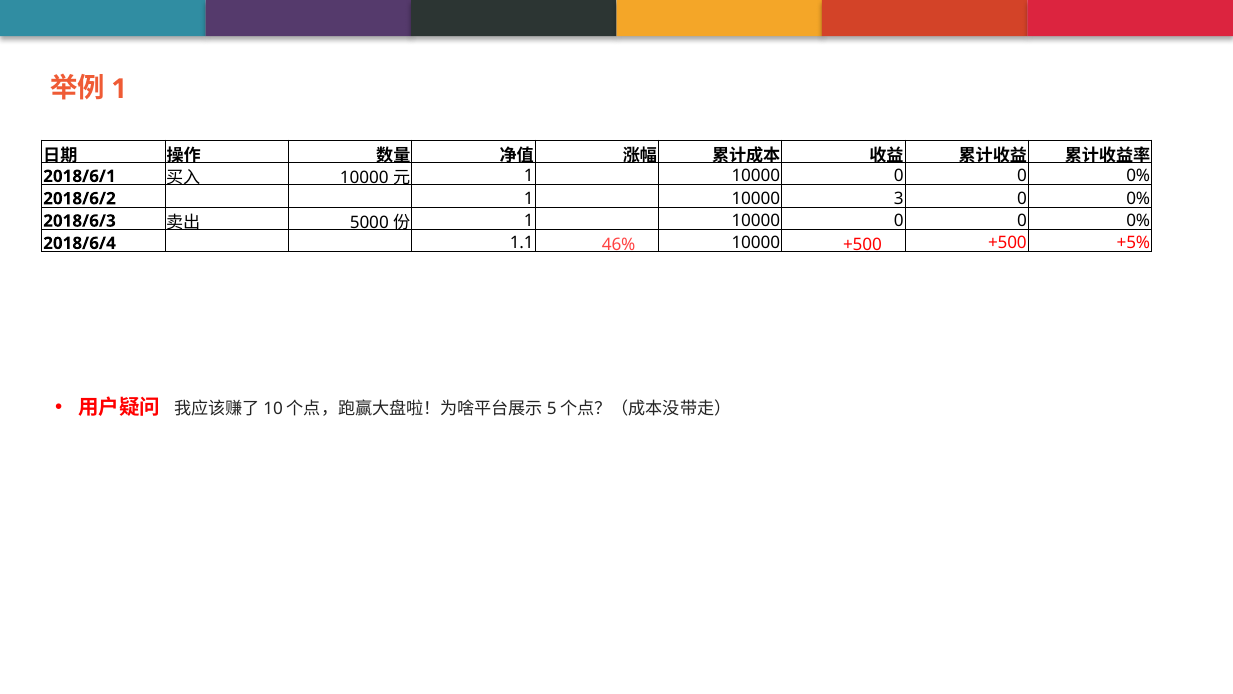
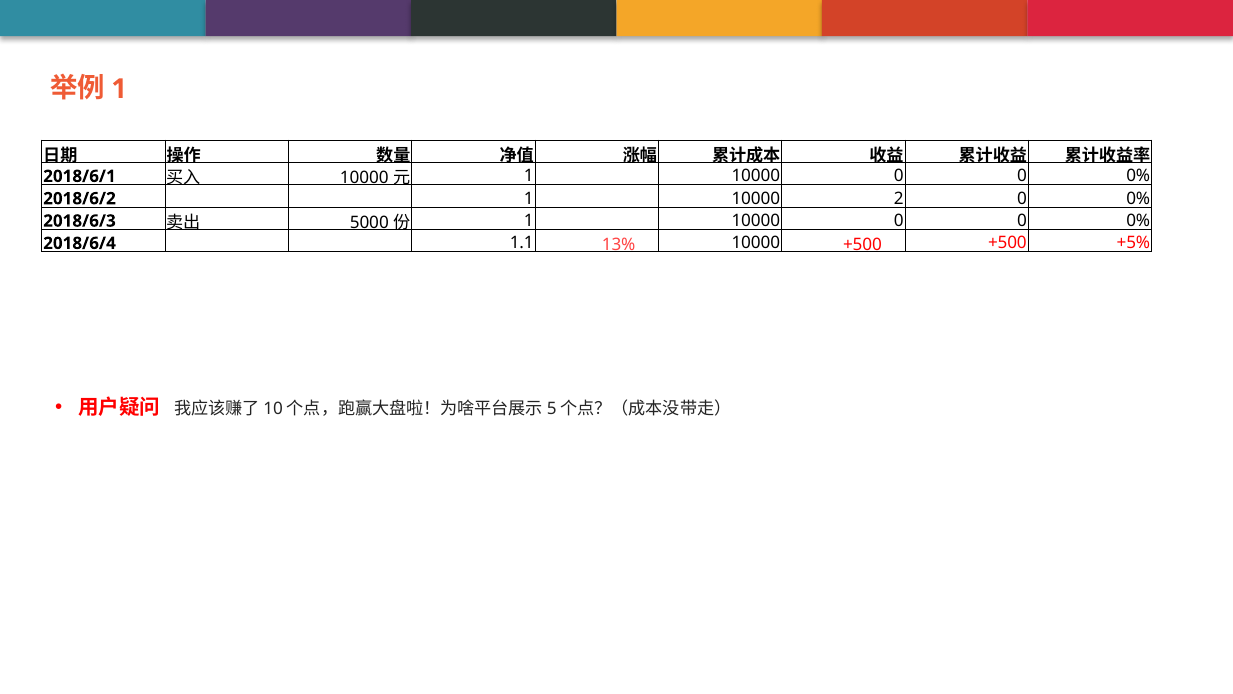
3: 3 -> 2
46%: 46% -> 13%
